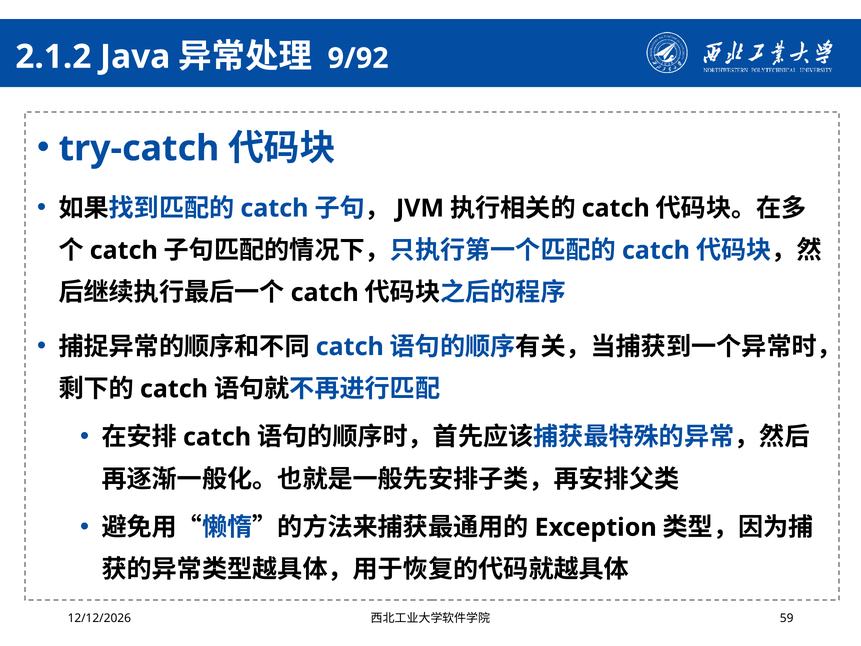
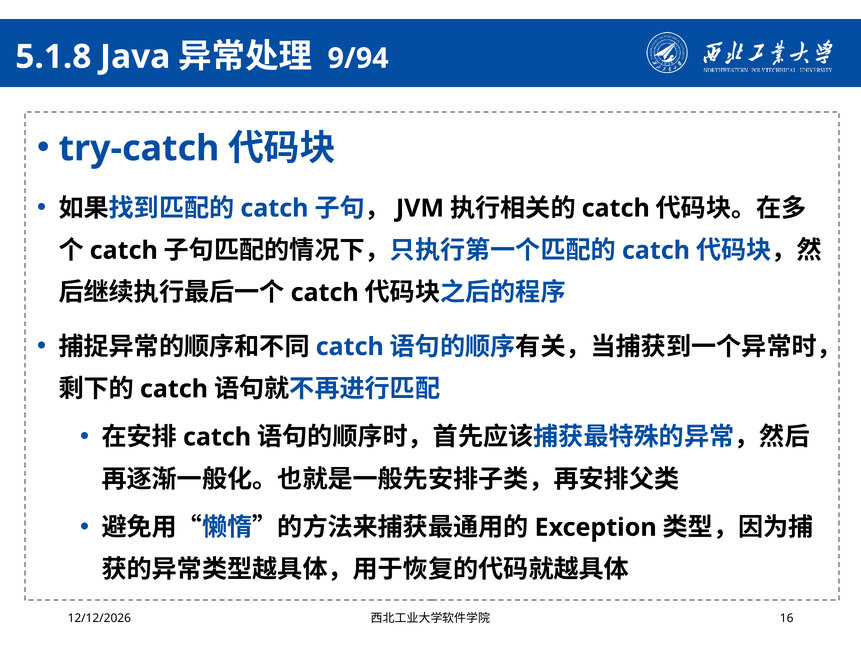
2.1.2: 2.1.2 -> 5.1.8
9/92: 9/92 -> 9/94
59: 59 -> 16
